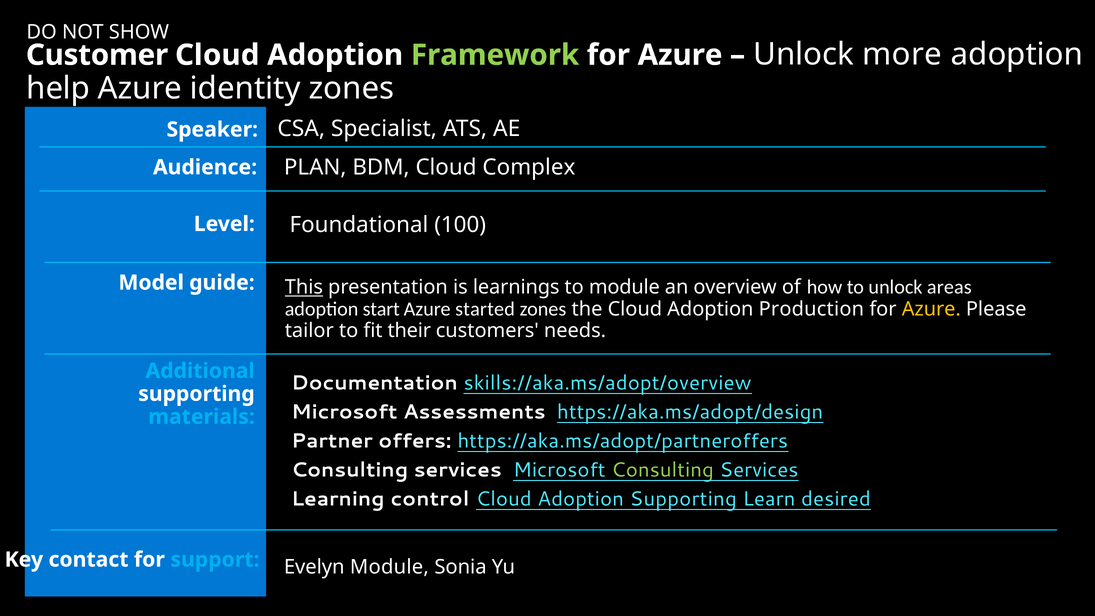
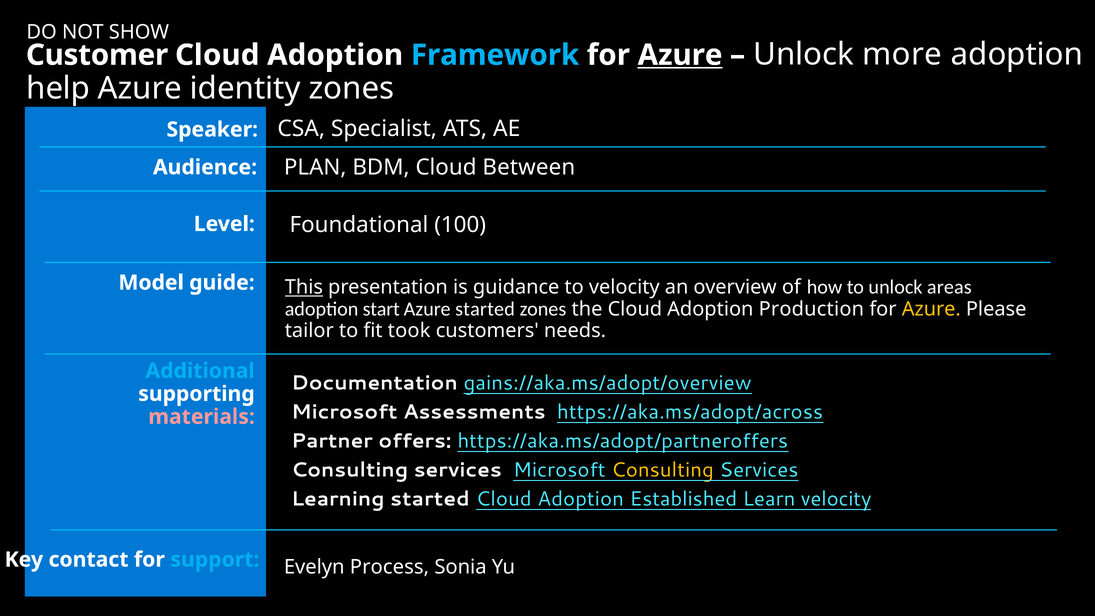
Framework colour: light green -> light blue
Azure at (680, 55) underline: none -> present
Complex: Complex -> Between
learnings: learnings -> guidance
to module: module -> velocity
their: their -> took
skills://aka.ms/adopt/overview: skills://aka.ms/adopt/overview -> gains://aka.ms/adopt/overview
https://aka.ms/adopt/design: https://aka.ms/adopt/design -> https://aka.ms/adopt/across
materials colour: light blue -> pink
Consulting at (663, 470) colour: light green -> yellow
Learning control: control -> started
Adoption Supporting: Supporting -> Established
Learn desired: desired -> velocity
Evelyn Module: Module -> Process
